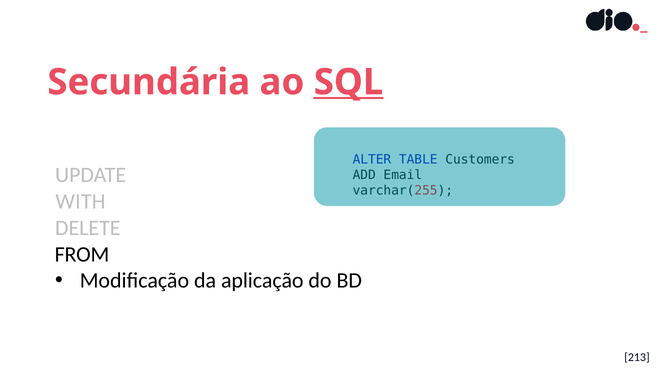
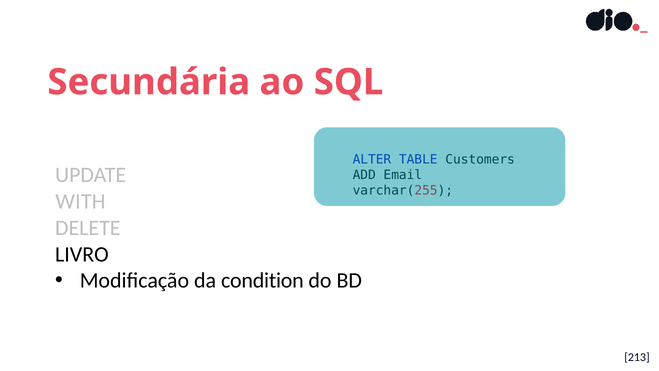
SQL underline: present -> none
FROM: FROM -> LIVRO
aplicação: aplicação -> condition
